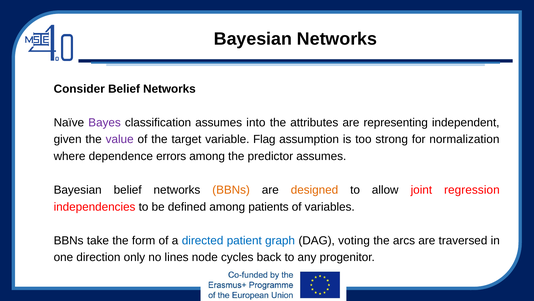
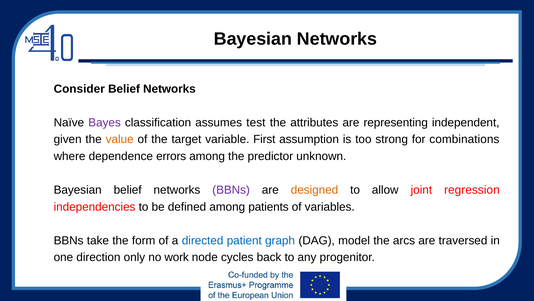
into: into -> test
value colour: purple -> orange
Flag: Flag -> First
normalization: normalization -> combinations
predictor assumes: assumes -> unknown
BBNs at (231, 190) colour: orange -> purple
voting: voting -> model
lines: lines -> work
